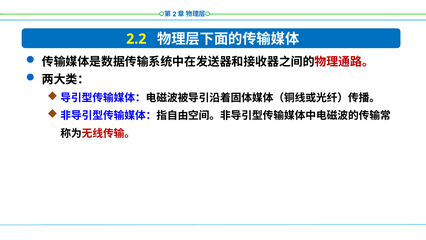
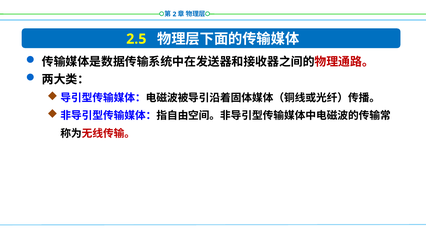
2.2: 2.2 -> 2.5
